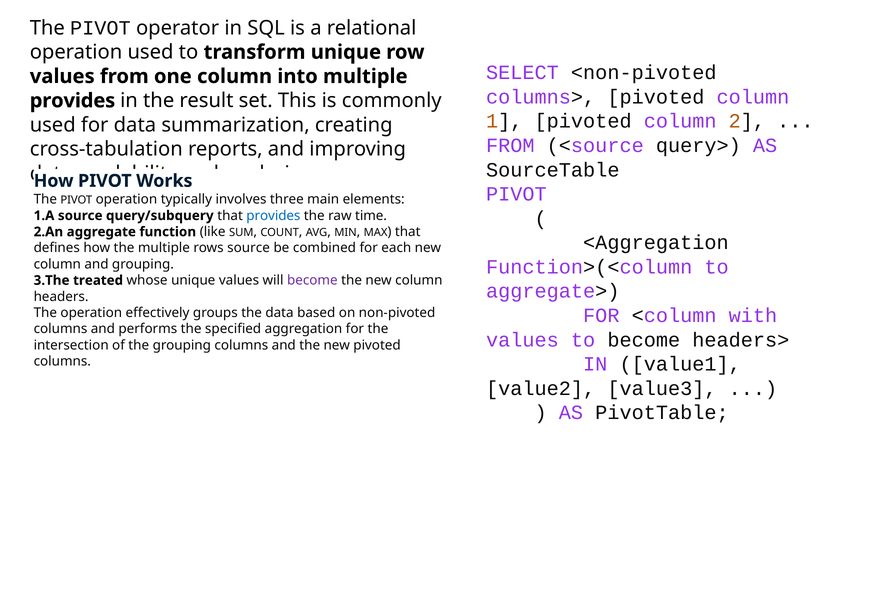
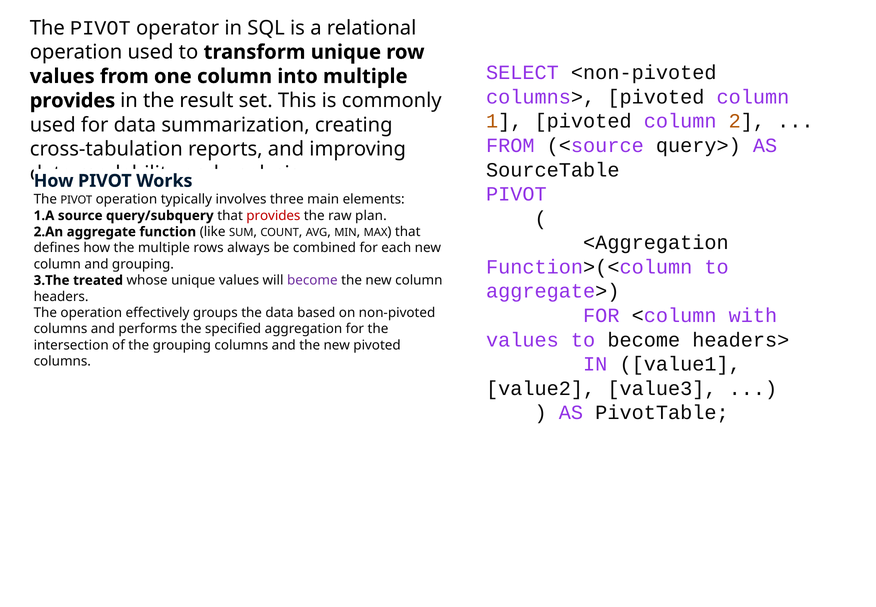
provides at (273, 215) colour: blue -> red
time: time -> plan
rows source: source -> always
